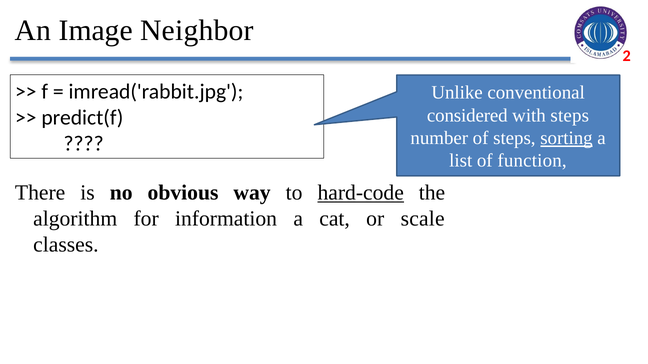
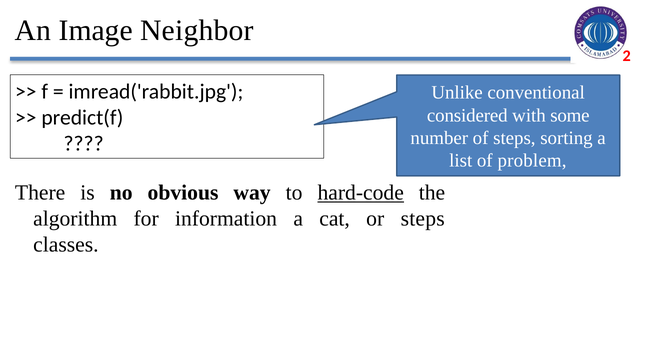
with steps: steps -> some
sorting underline: present -> none
function: function -> problem
or scale: scale -> steps
